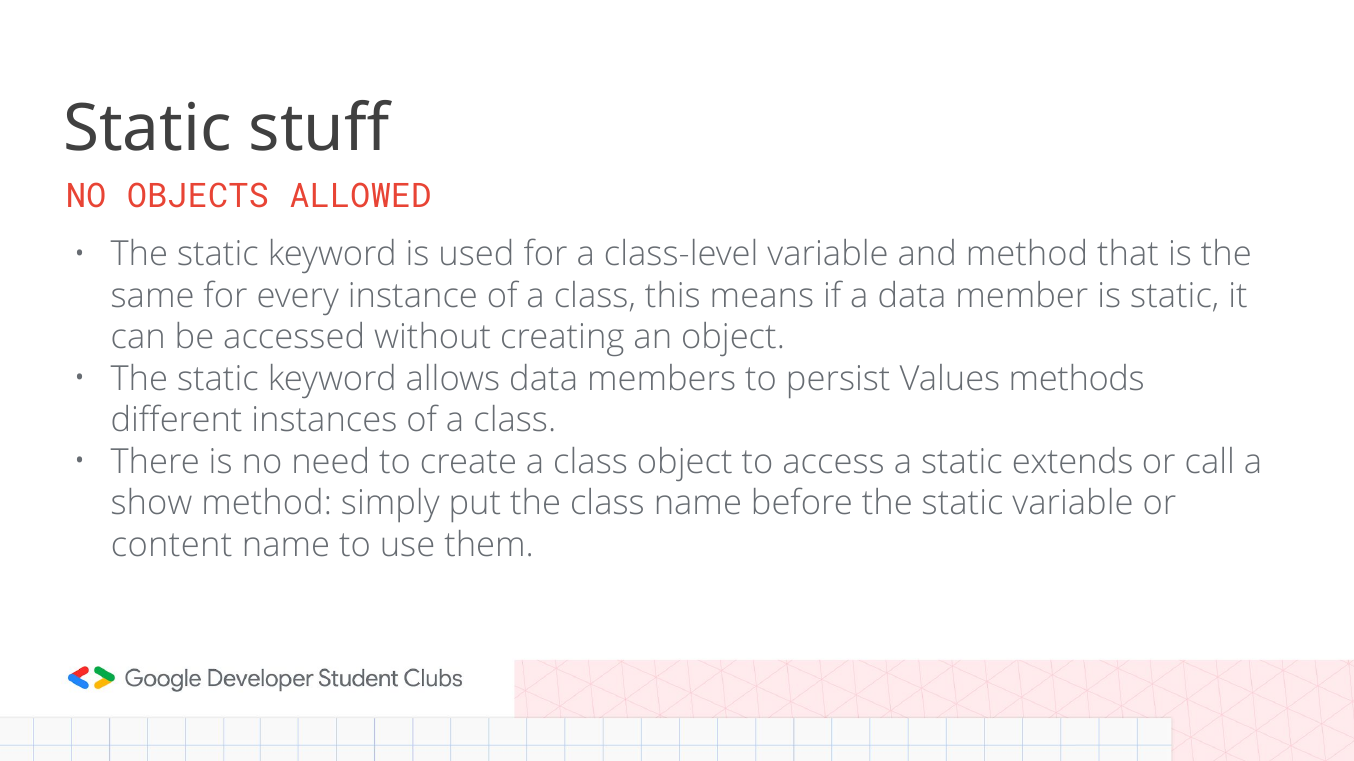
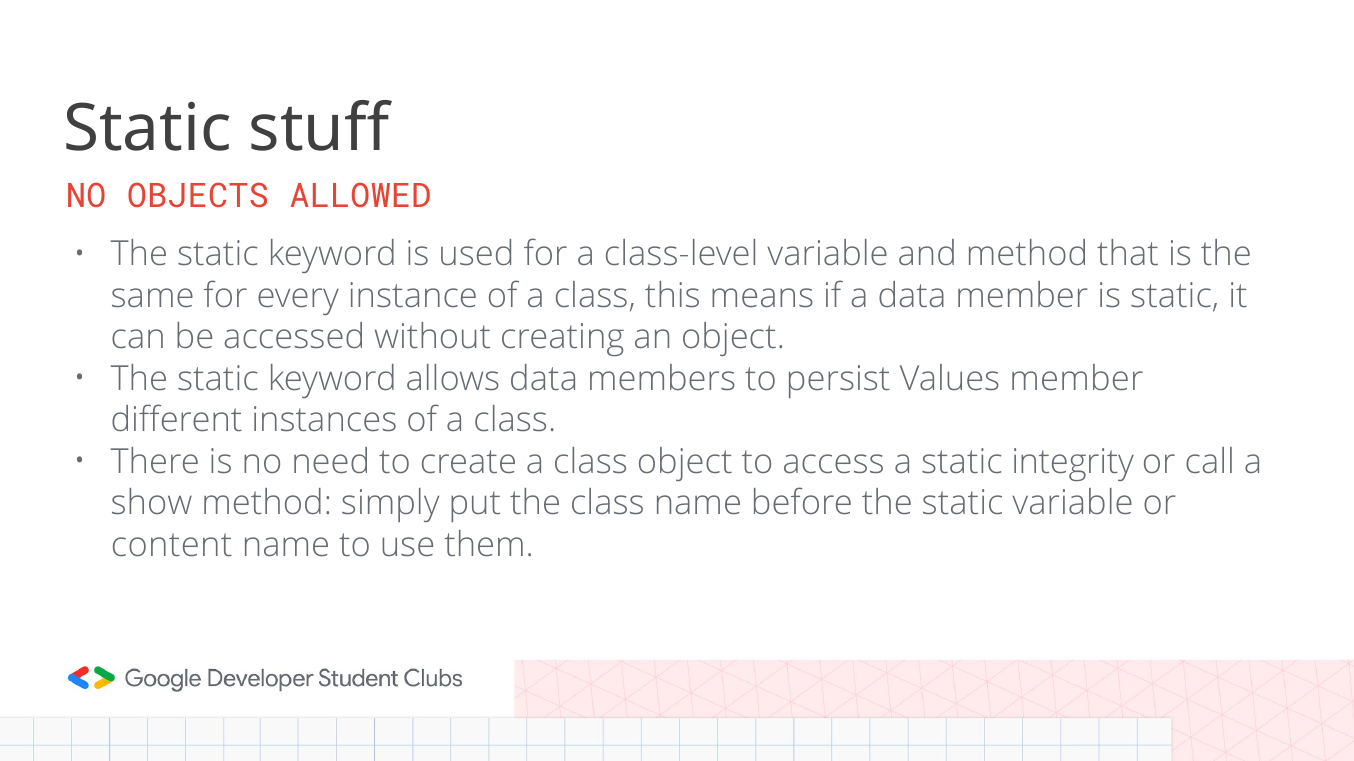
Values methods: methods -> member
extends: extends -> integrity
